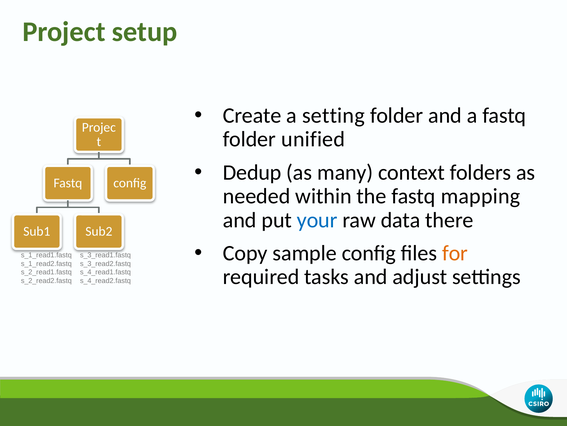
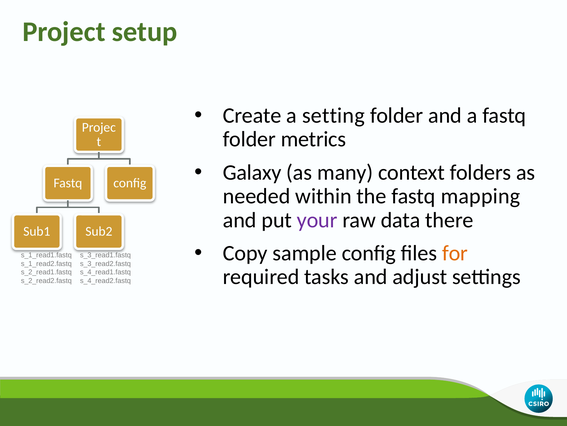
unified: unified -> metrics
Dedup: Dedup -> Galaxy
your colour: blue -> purple
